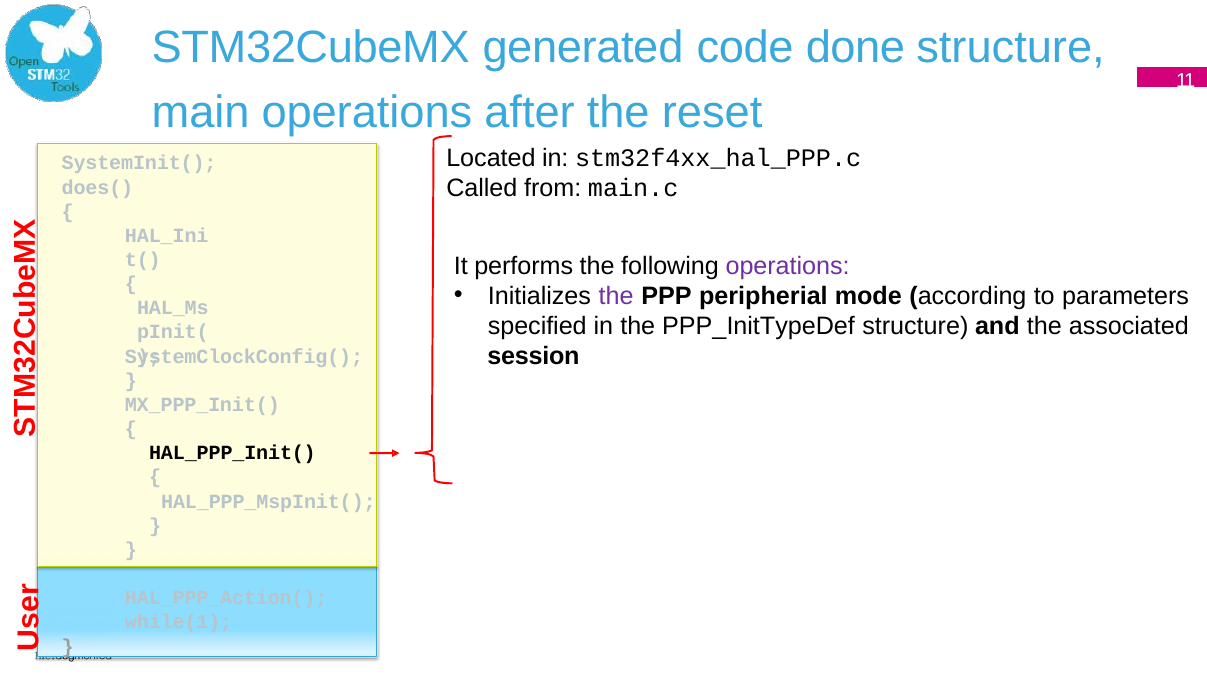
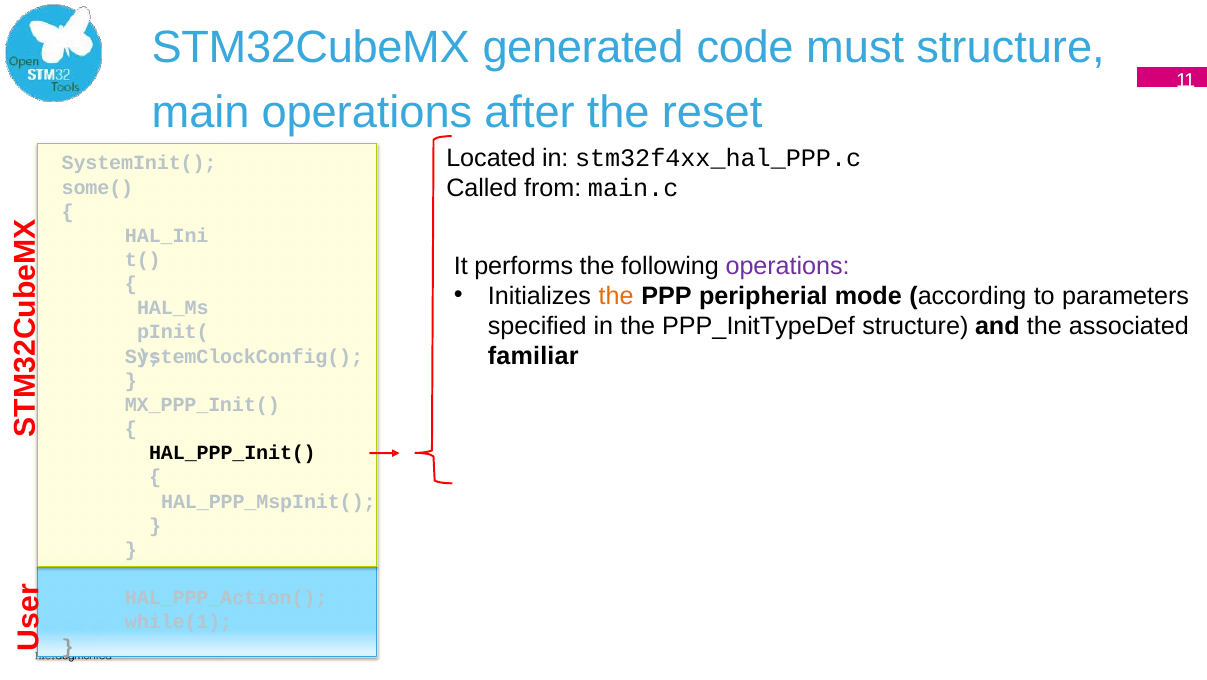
done: done -> must
does(: does( -> some(
the at (616, 296) colour: purple -> orange
session: session -> familiar
